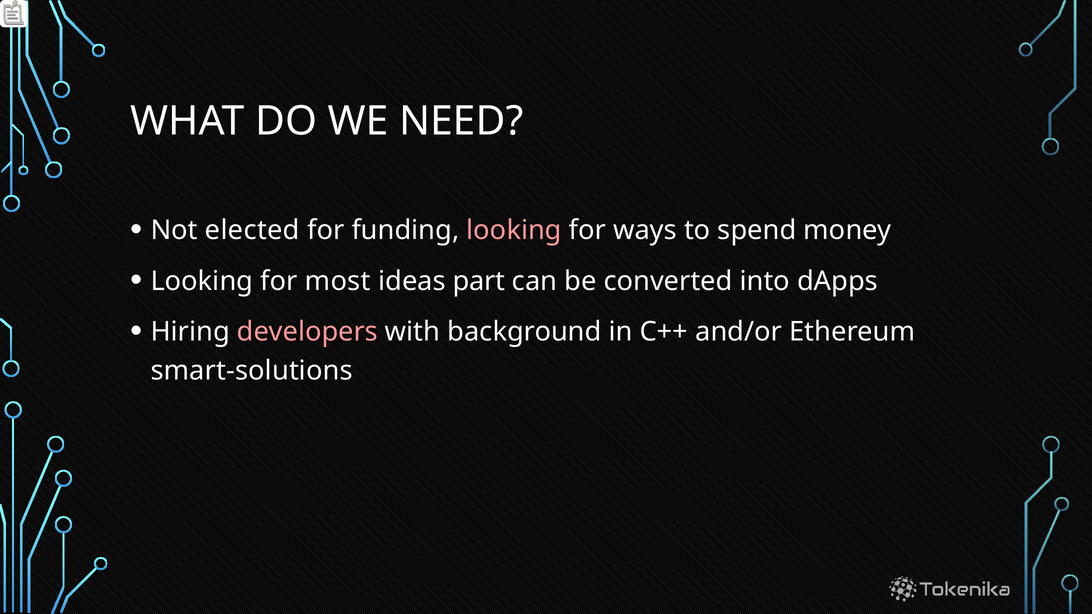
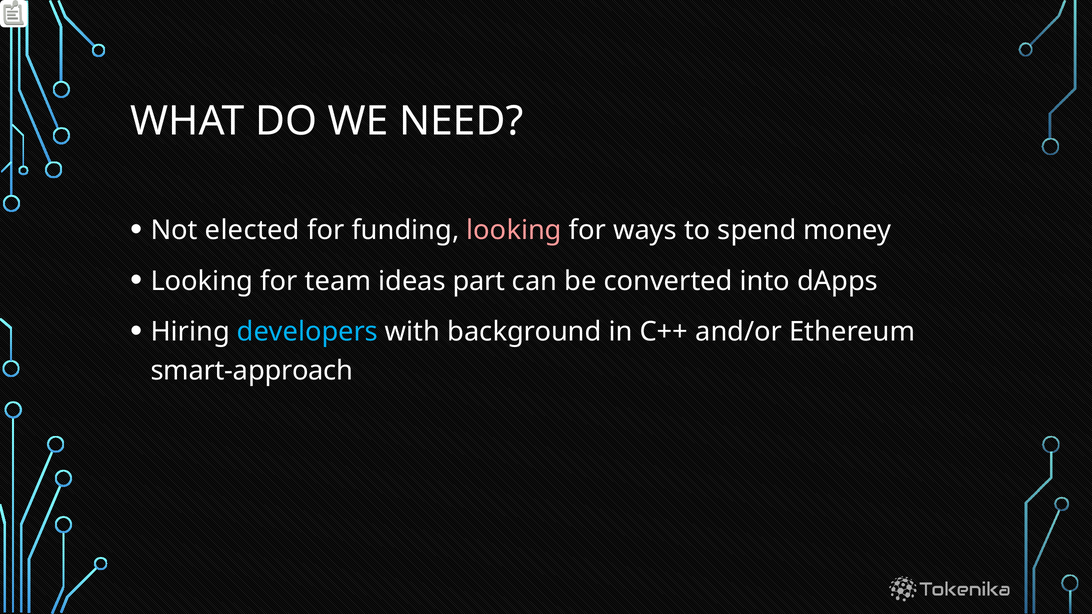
most: most -> team
developers colour: pink -> light blue
smart-solutions: smart-solutions -> smart-approach
